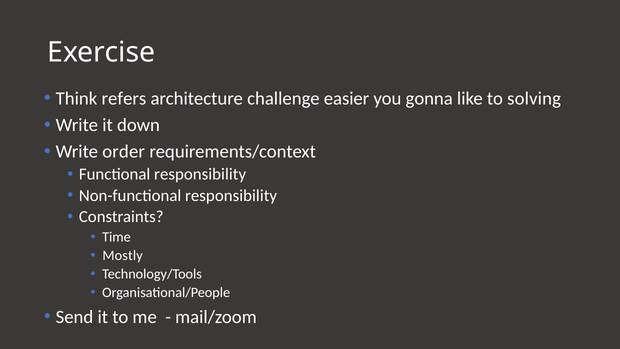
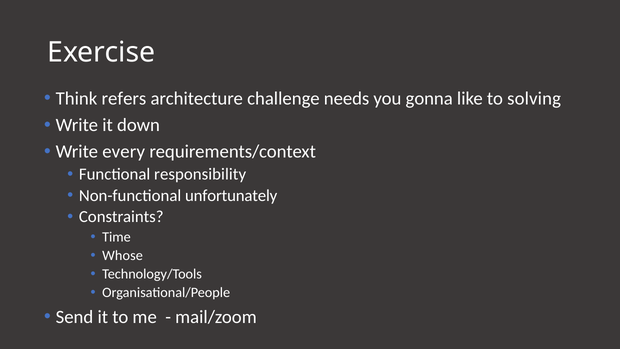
easier: easier -> needs
order: order -> every
Non-functional responsibility: responsibility -> unfortunately
Mostly: Mostly -> Whose
